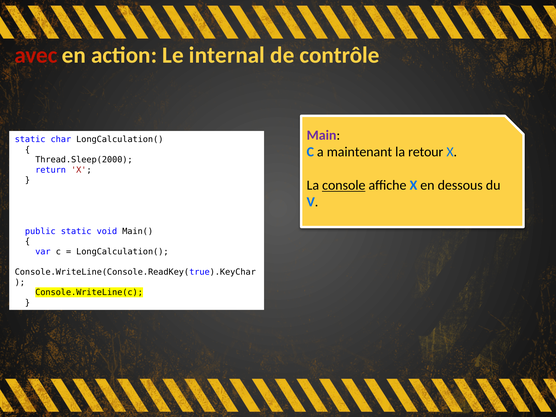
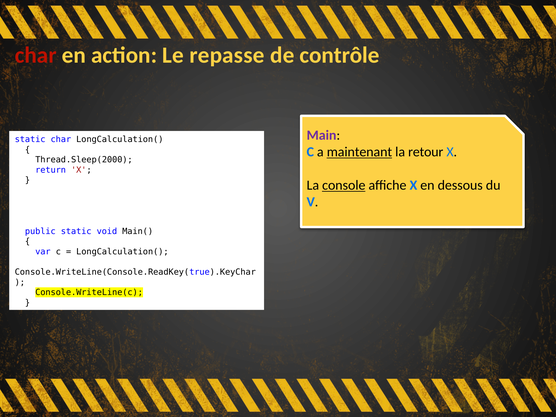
avec at (36, 55): avec -> char
internal: internal -> repasse
maintenant underline: none -> present
